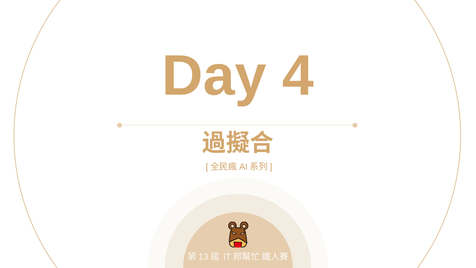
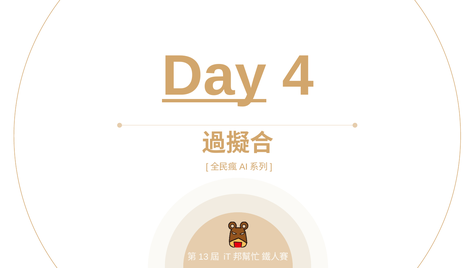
Day underline: none -> present
